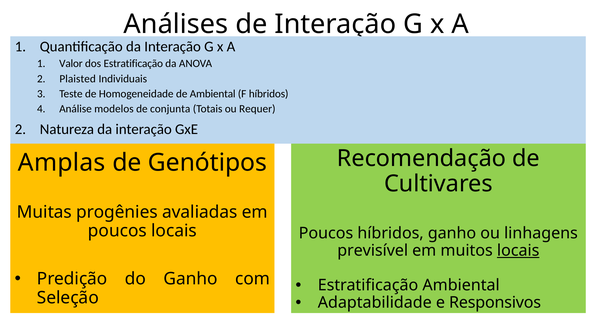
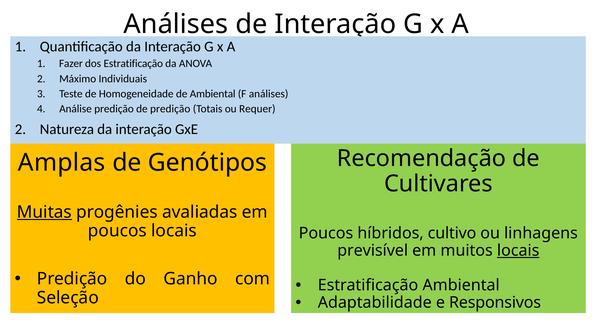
Valor: Valor -> Fazer
Plaisted: Plaisted -> Máximo
F híbridos: híbridos -> análises
Análise modelos: modelos -> predição
de conjunta: conjunta -> predição
Muitas underline: none -> present
híbridos ganho: ganho -> cultivo
